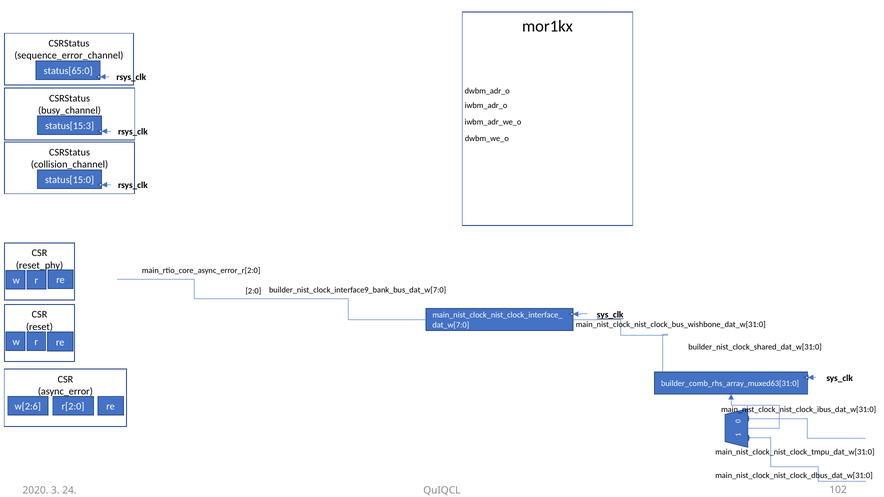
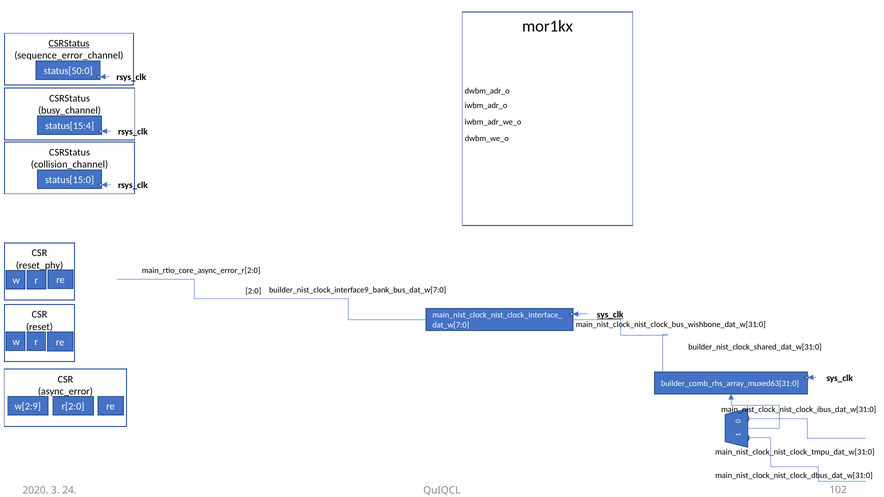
CSRStatus at (69, 43) underline: none -> present
status[65:0: status[65:0 -> status[50:0
status[15:3: status[15:3 -> status[15:4
w[2:6: w[2:6 -> w[2:9
